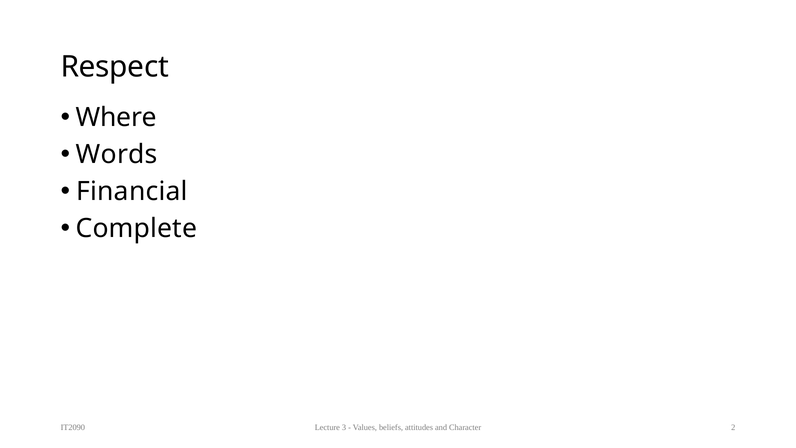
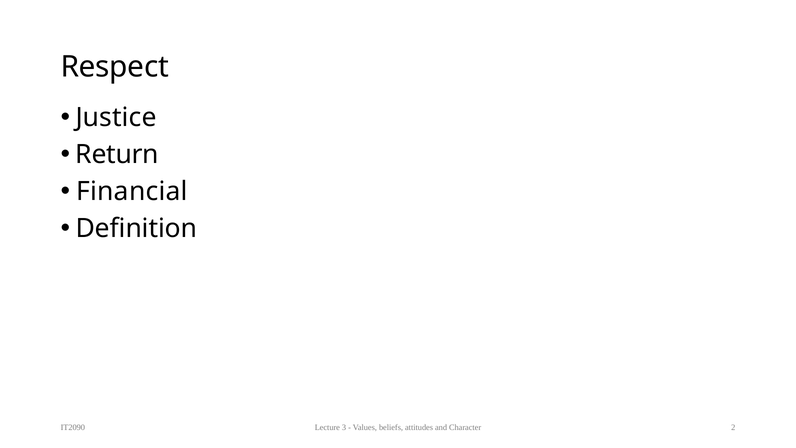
Where: Where -> Justice
Words: Words -> Return
Complete: Complete -> Definition
